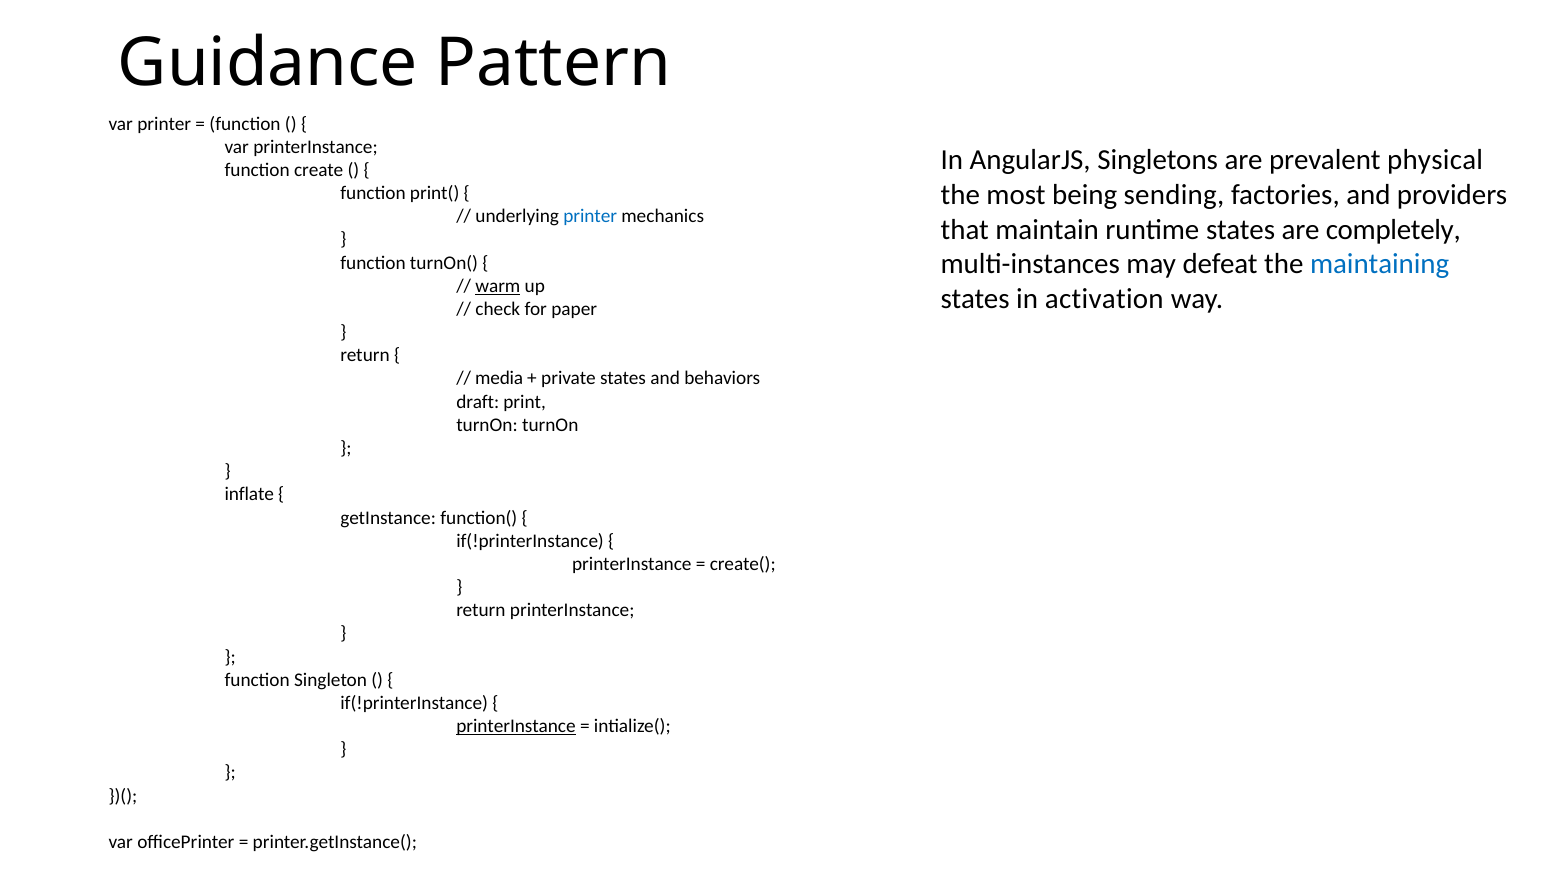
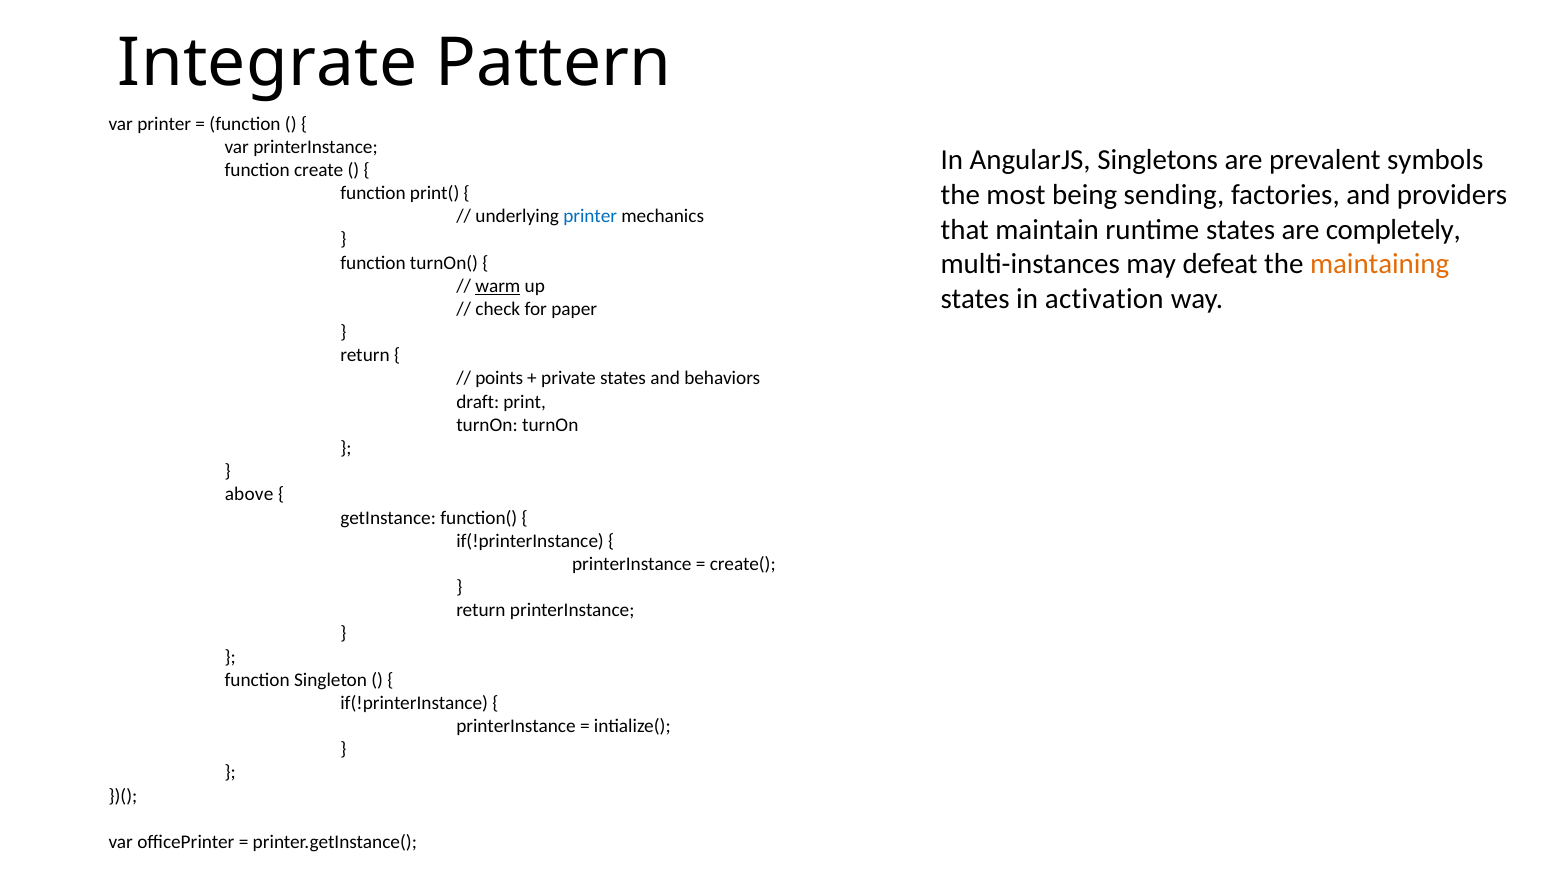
Guidance: Guidance -> Integrate
physical: physical -> symbols
maintaining colour: blue -> orange
media: media -> points
inflate: inflate -> above
printerInstance at (516, 726) underline: present -> none
